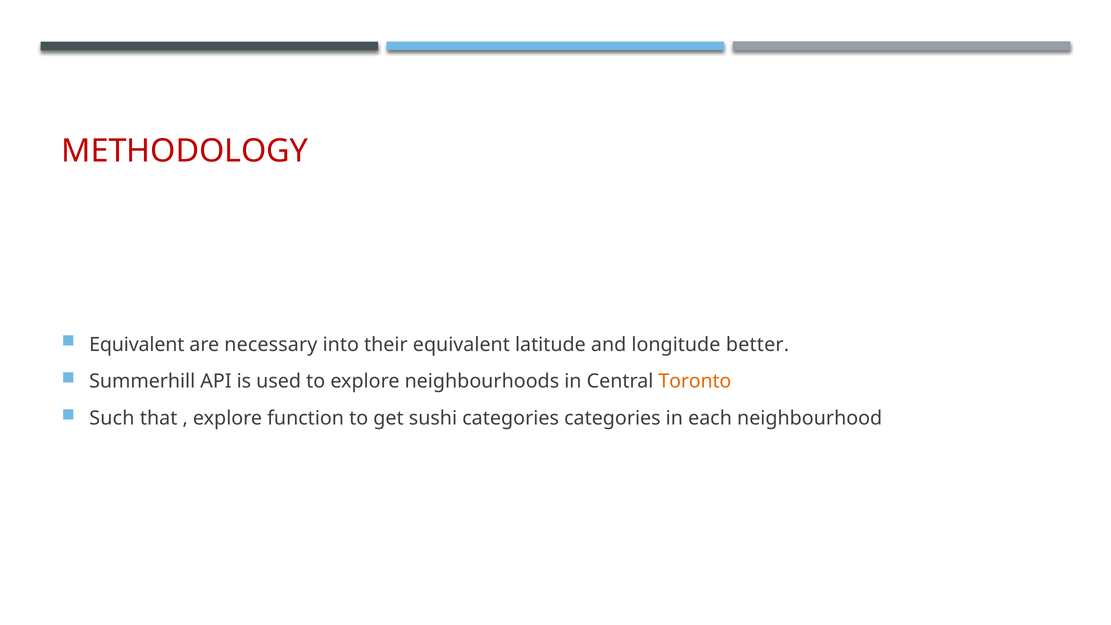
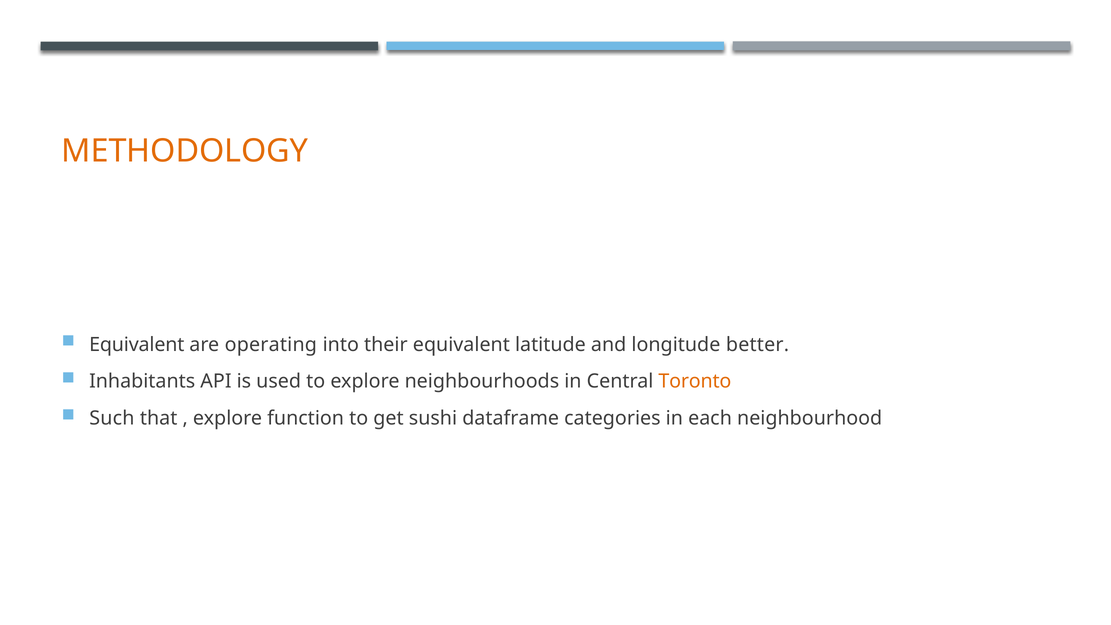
METHODOLOGY colour: red -> orange
necessary: necessary -> operating
Summerhill: Summerhill -> Inhabitants
sushi categories: categories -> dataframe
